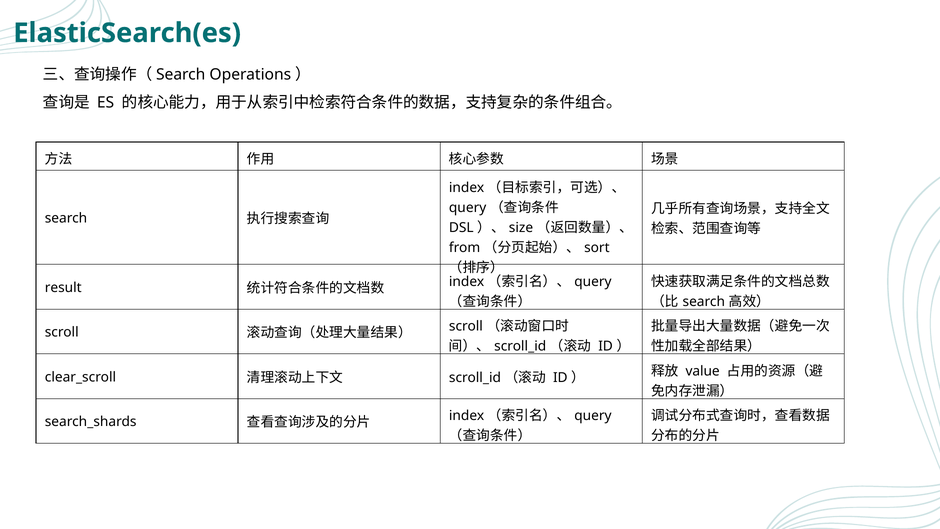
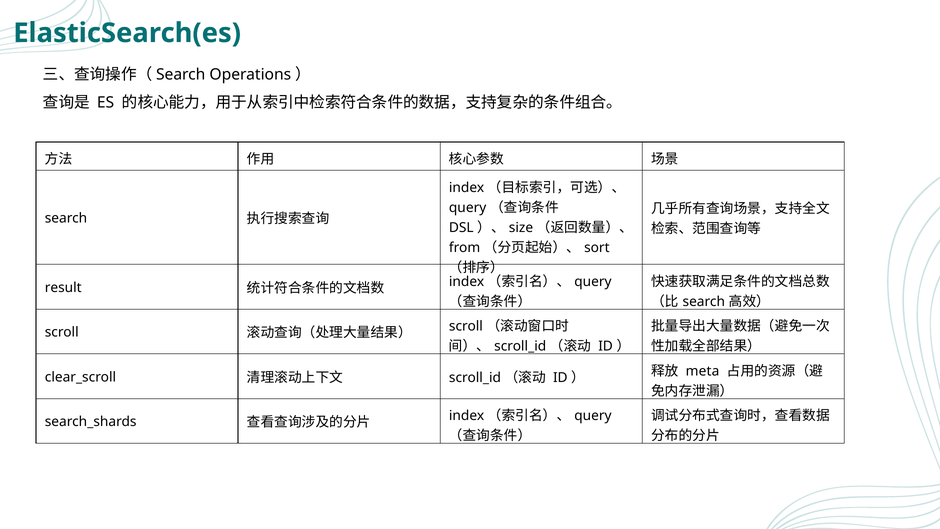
value: value -> meta
